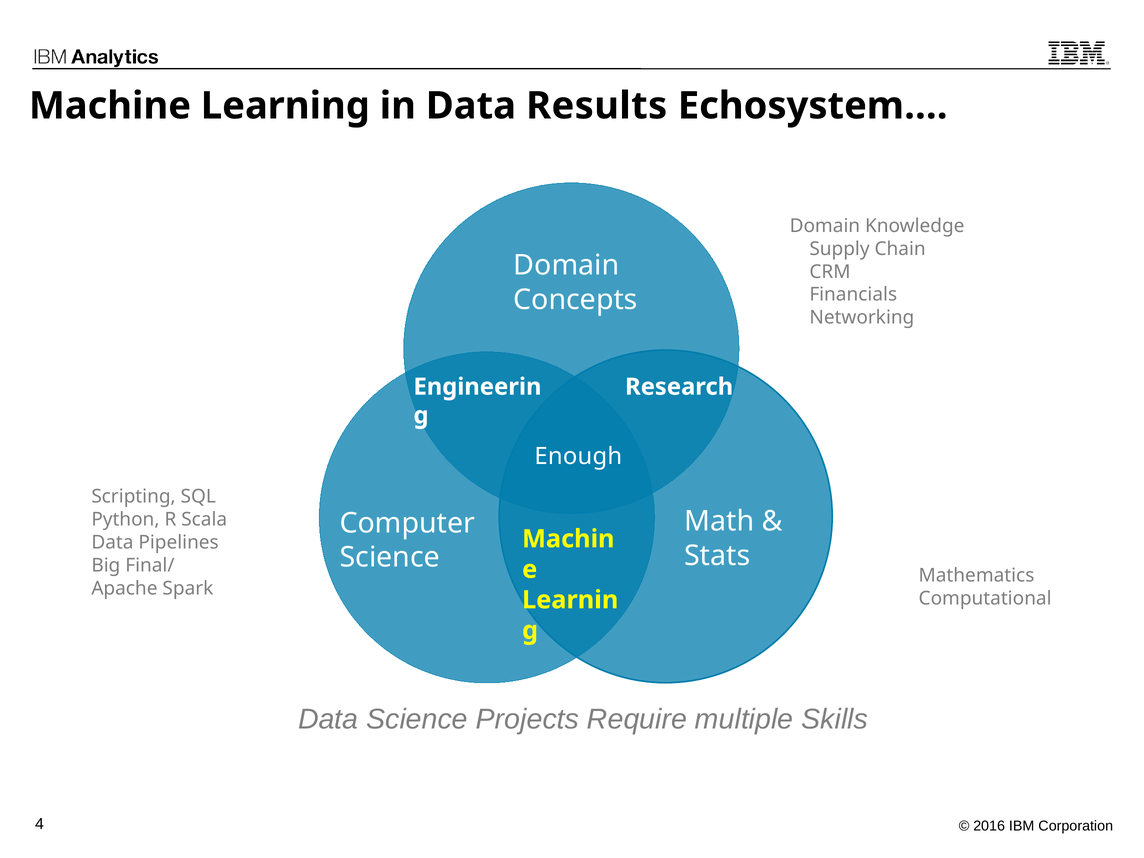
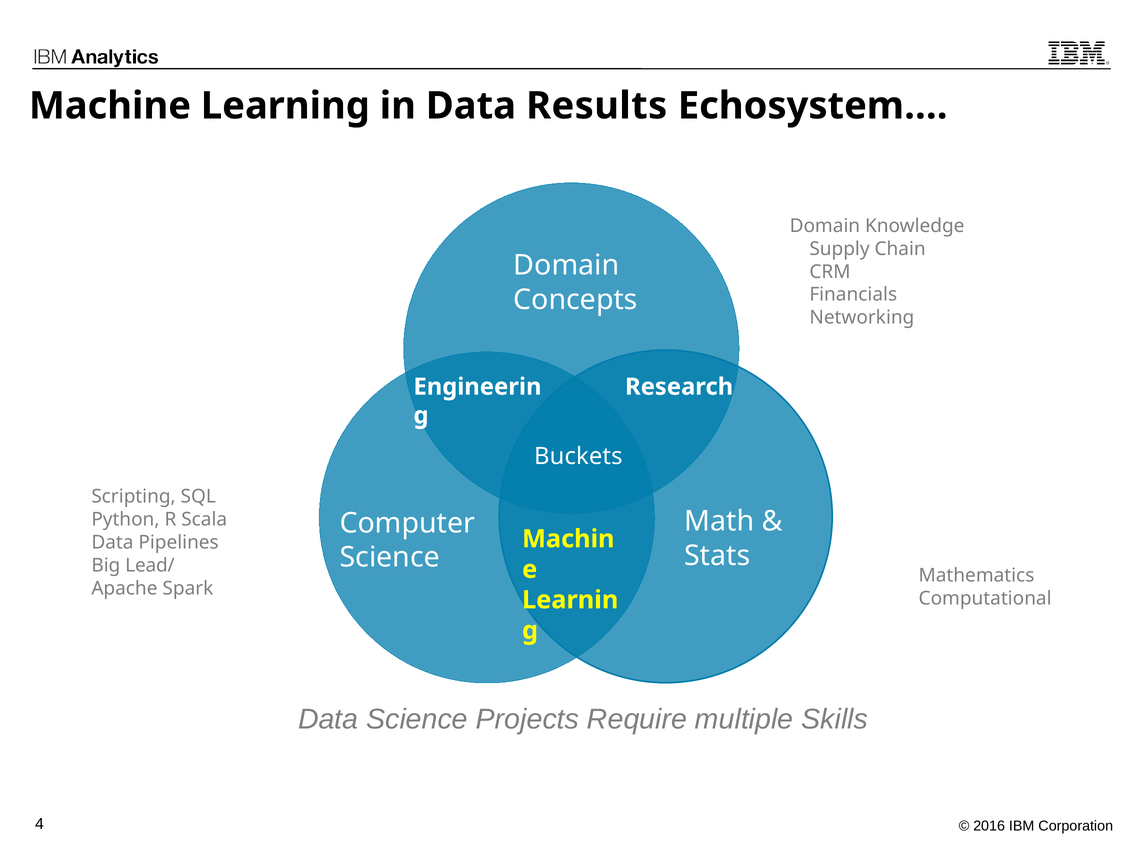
Enough: Enough -> Buckets
Final/: Final/ -> Lead/
